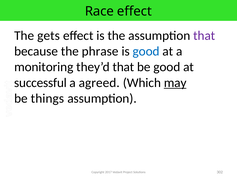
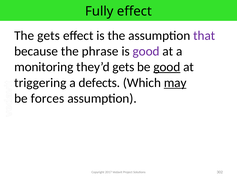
Race: Race -> Fully
good at (146, 51) colour: blue -> purple
they’d that: that -> gets
good at (167, 67) underline: none -> present
successful: successful -> triggering
agreed: agreed -> defects
things: things -> forces
